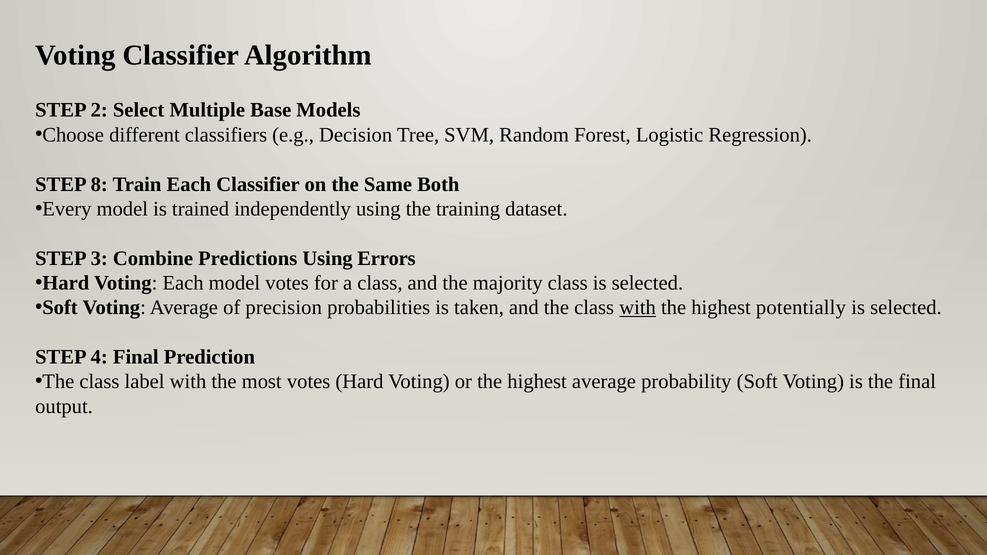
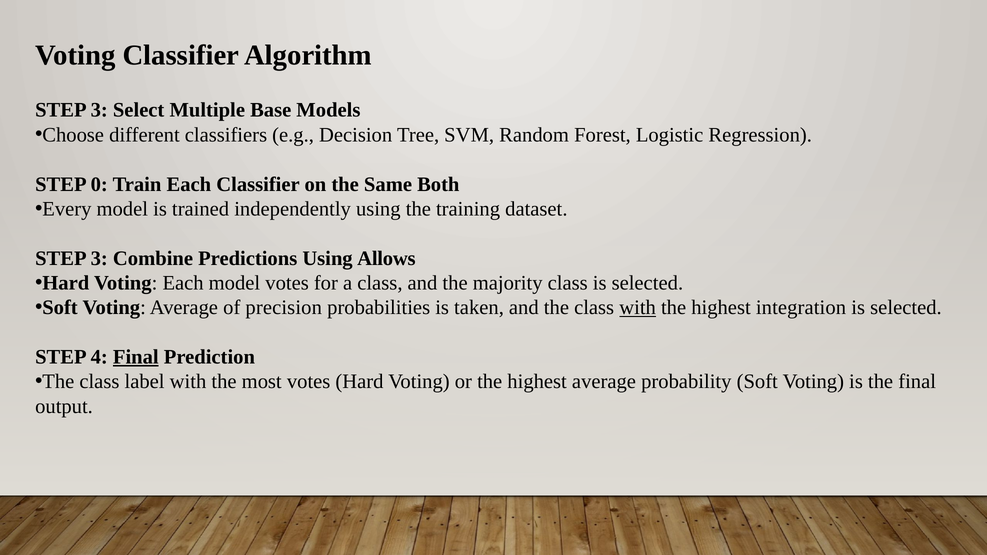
2 at (99, 110): 2 -> 3
8: 8 -> 0
Errors: Errors -> Allows
potentially: potentially -> integration
Final at (136, 357) underline: none -> present
